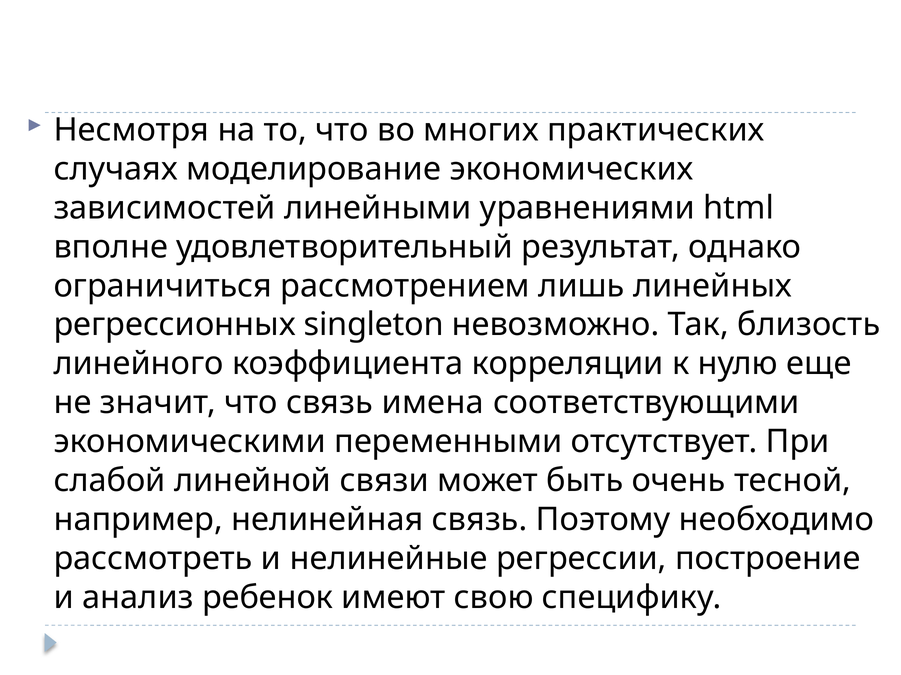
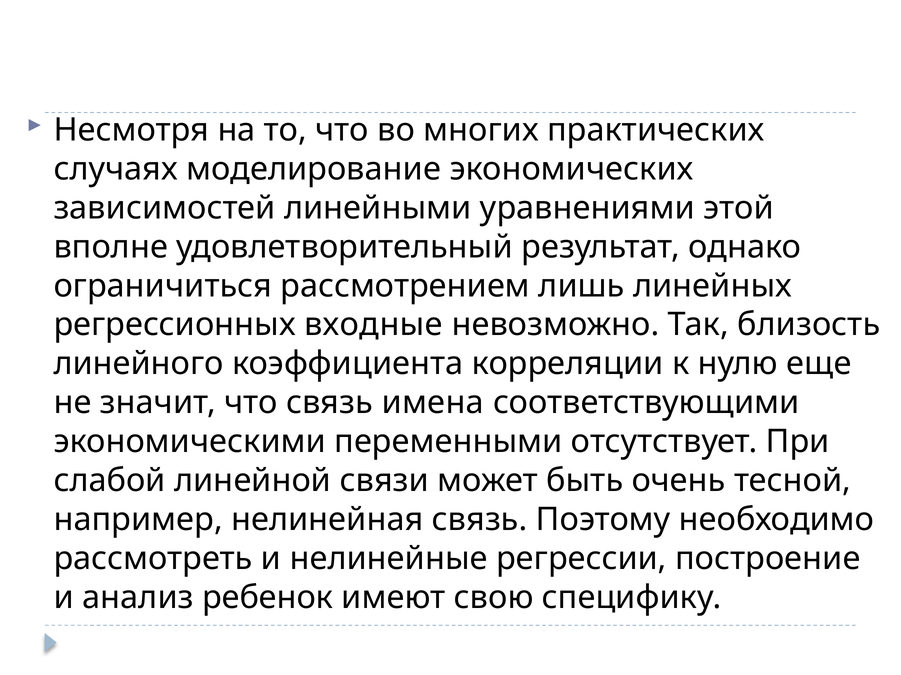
html: html -> этой
singleton: singleton -> входные
